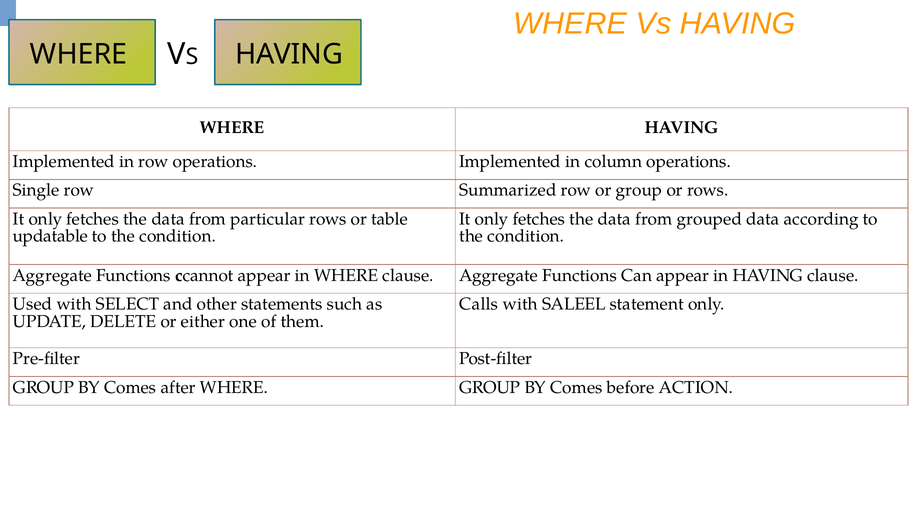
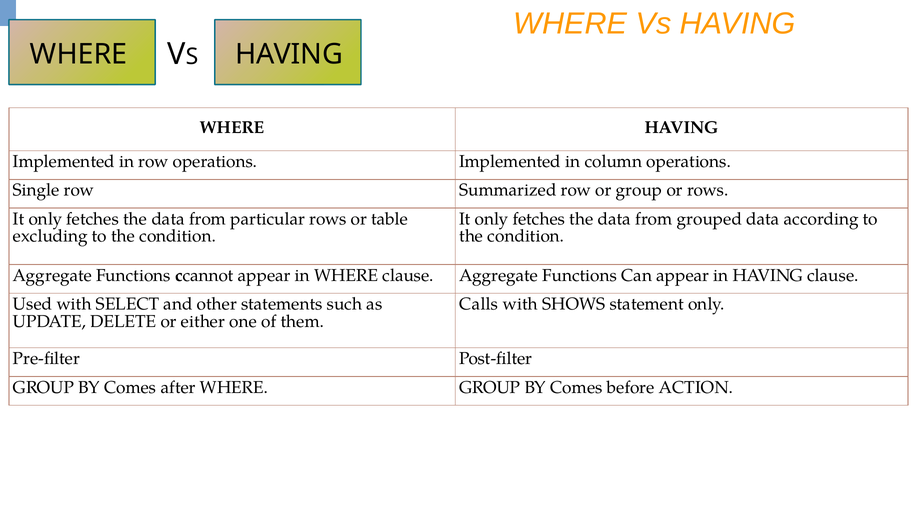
updatable: updatable -> excluding
SALEEL: SALEEL -> SHOWS
